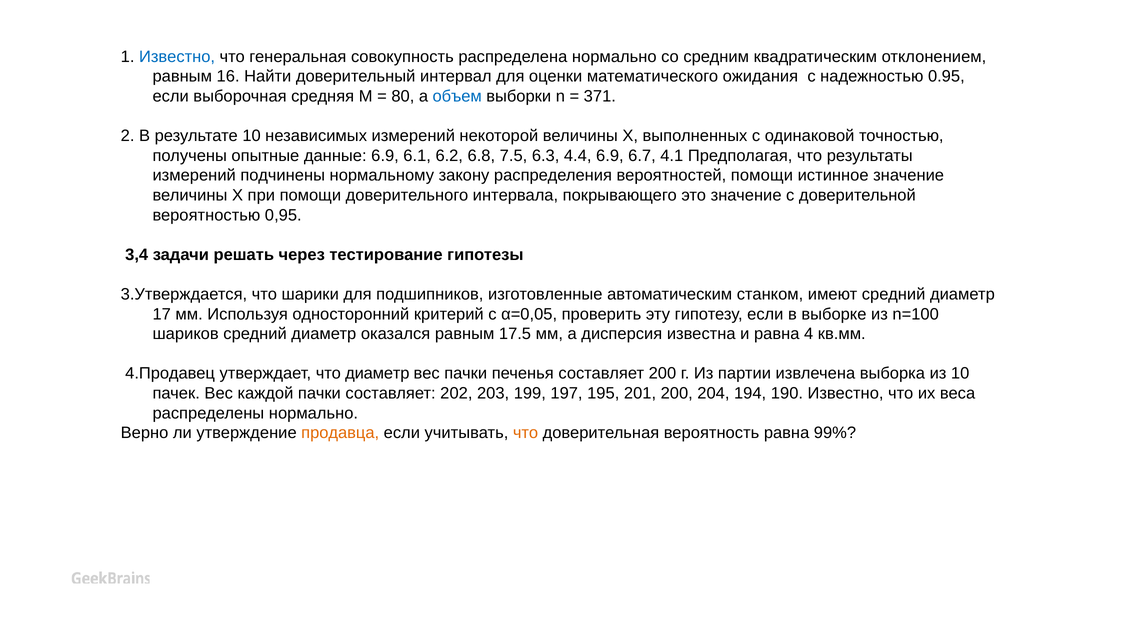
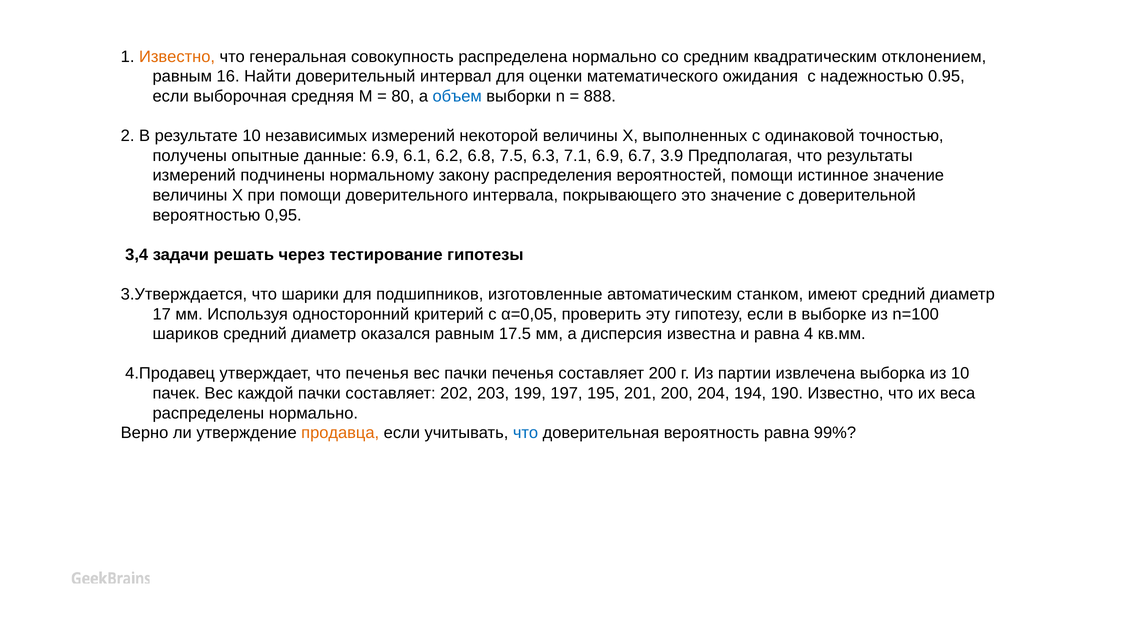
Известно at (177, 57) colour: blue -> orange
371: 371 -> 888
4.4: 4.4 -> 7.1
4.1: 4.1 -> 3.9
что диаметр: диаметр -> печенья
что at (525, 433) colour: orange -> blue
